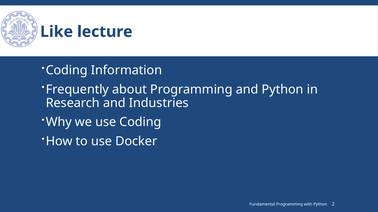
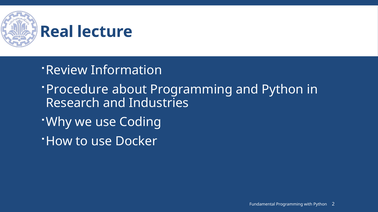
Like: Like -> Real
Coding at (67, 71): Coding -> Review
Frequently: Frequently -> Procedure
